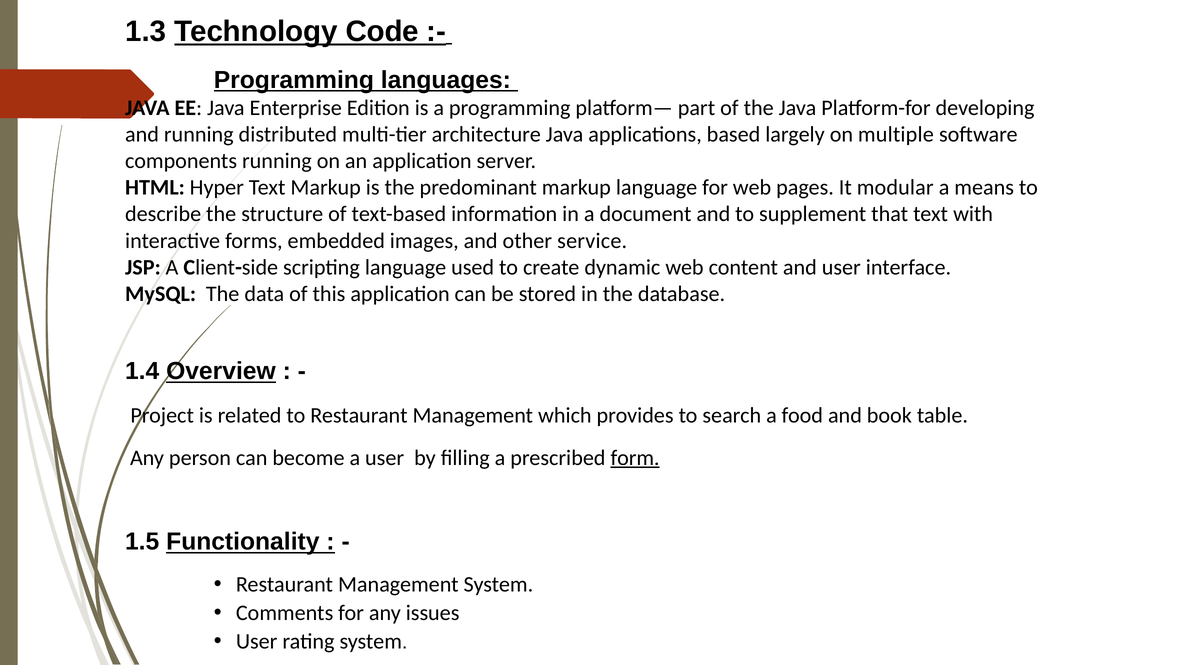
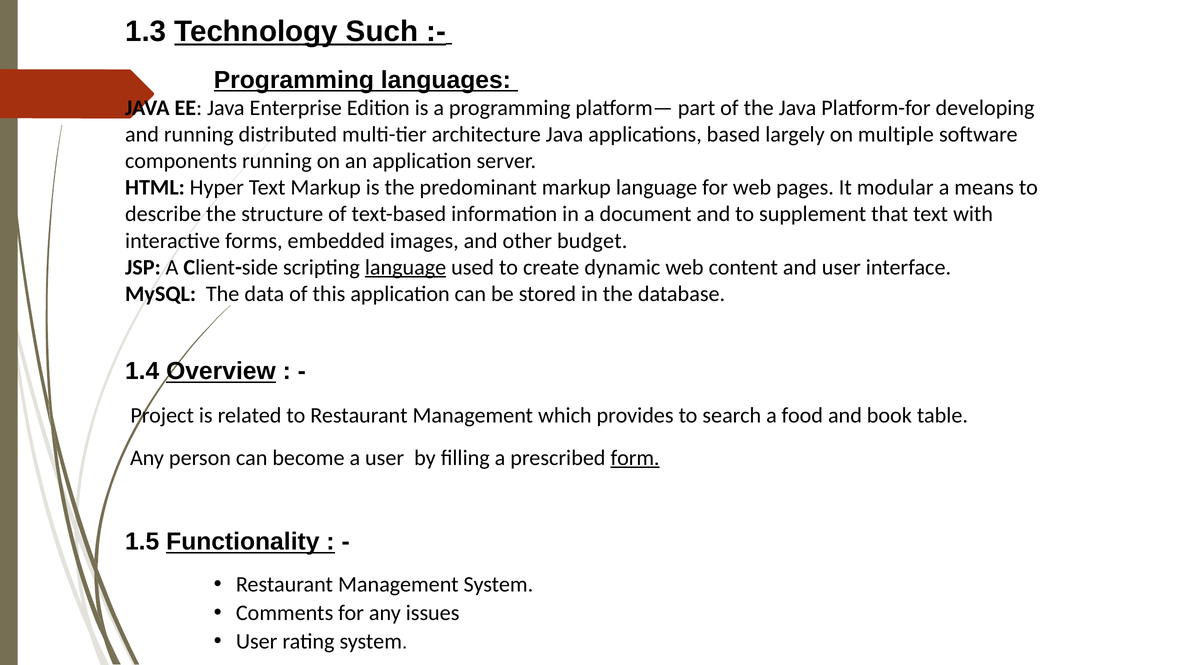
Code: Code -> Such
service: service -> budget
language at (406, 267) underline: none -> present
